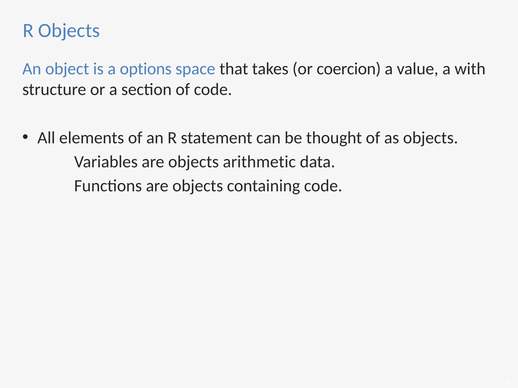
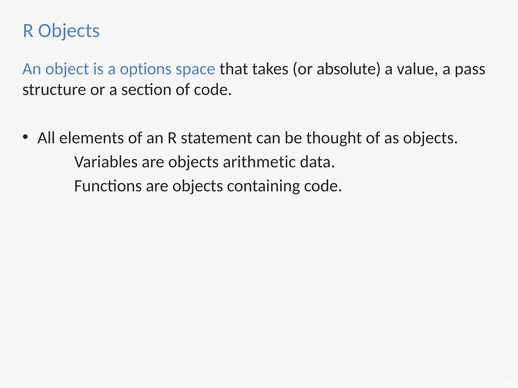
coercion: coercion -> absolute
with: with -> pass
